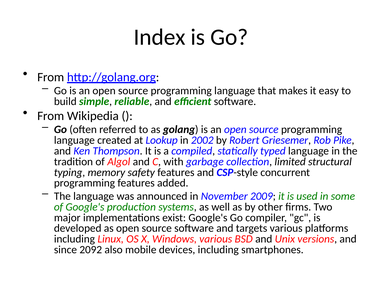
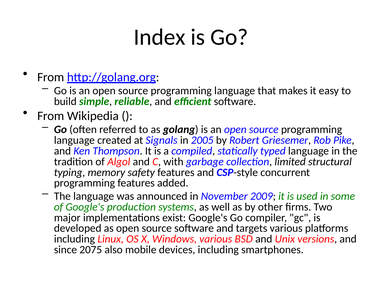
Lookup: Lookup -> Signals
2002: 2002 -> 2005
2092: 2092 -> 2075
